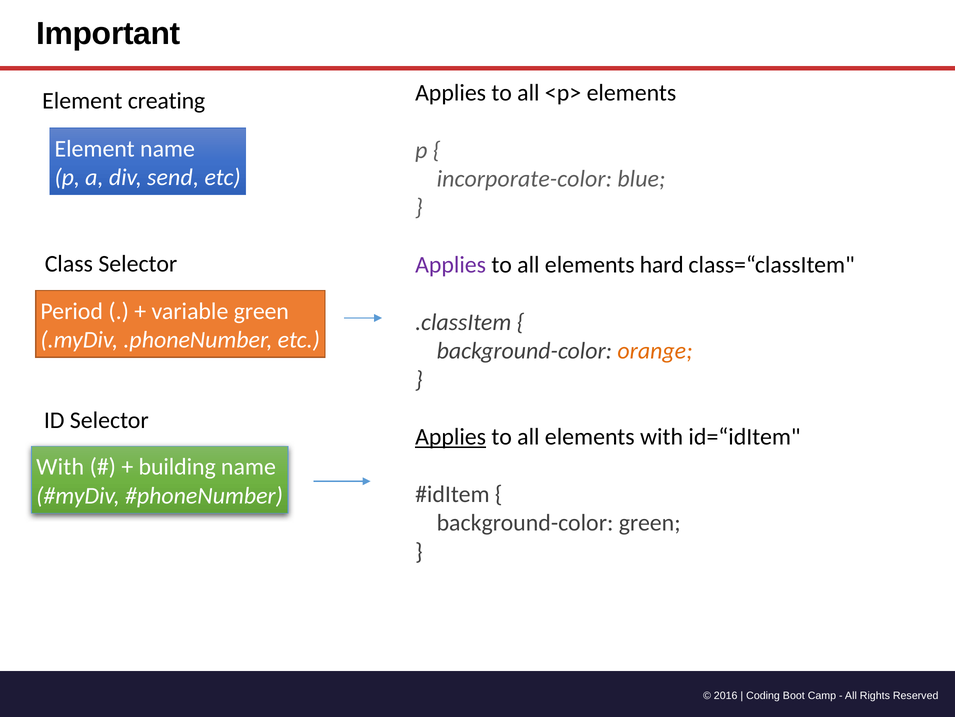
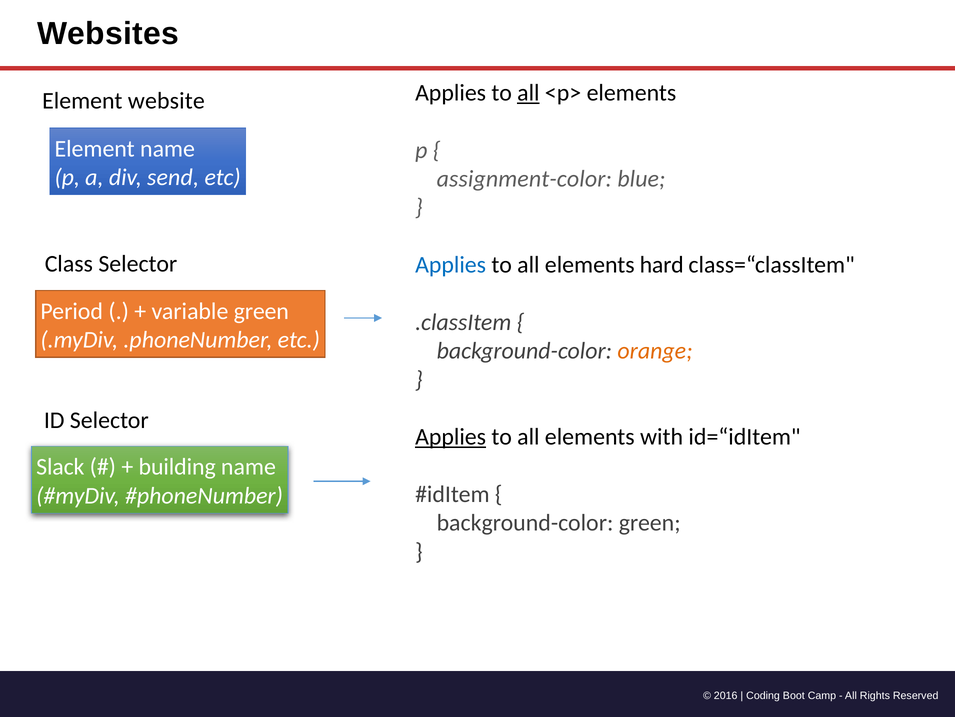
Important: Important -> Websites
all at (528, 93) underline: none -> present
creating: creating -> website
incorporate-color: incorporate-color -> assignment-color
Applies at (451, 265) colour: purple -> blue
With at (60, 467): With -> Slack
